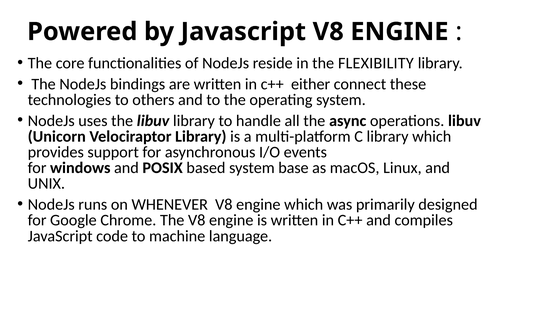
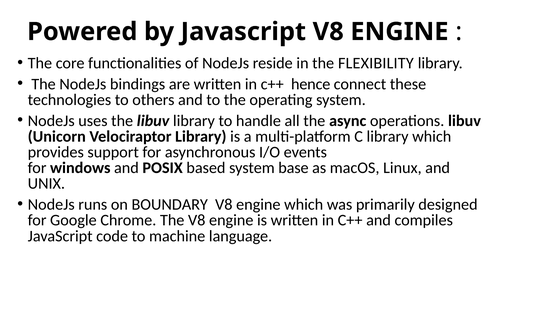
either: either -> hence
WHENEVER: WHENEVER -> BOUNDARY
